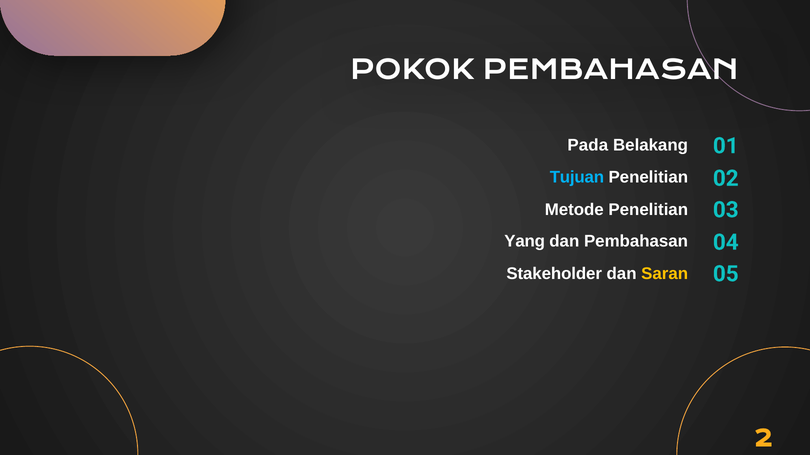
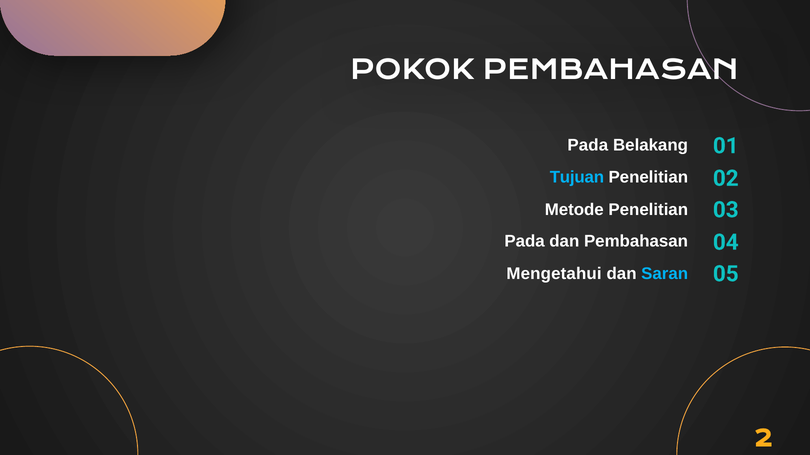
Yang at (525, 241): Yang -> Pada
Stakeholder: Stakeholder -> Mengetahui
Saran colour: yellow -> light blue
